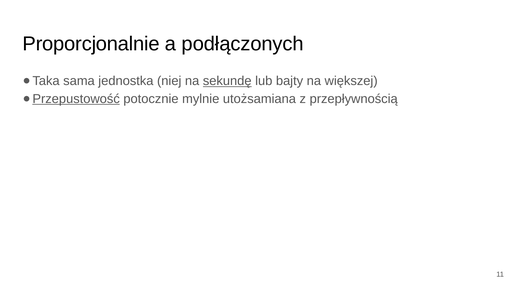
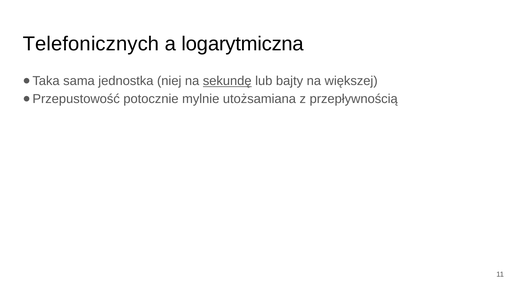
Proporcjonalnie: Proporcjonalnie -> Telefonicznych
podłączonych: podłączonych -> logarytmiczna
Przepustowość underline: present -> none
